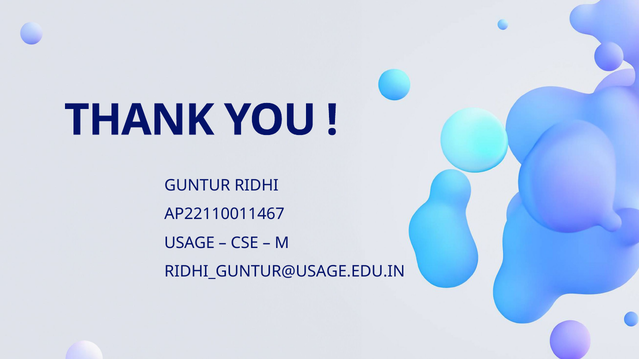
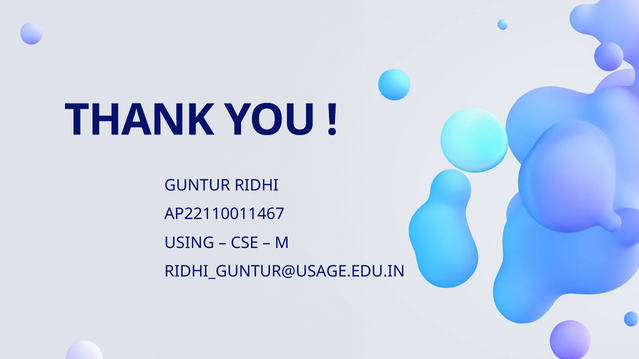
USAGE: USAGE -> USING
